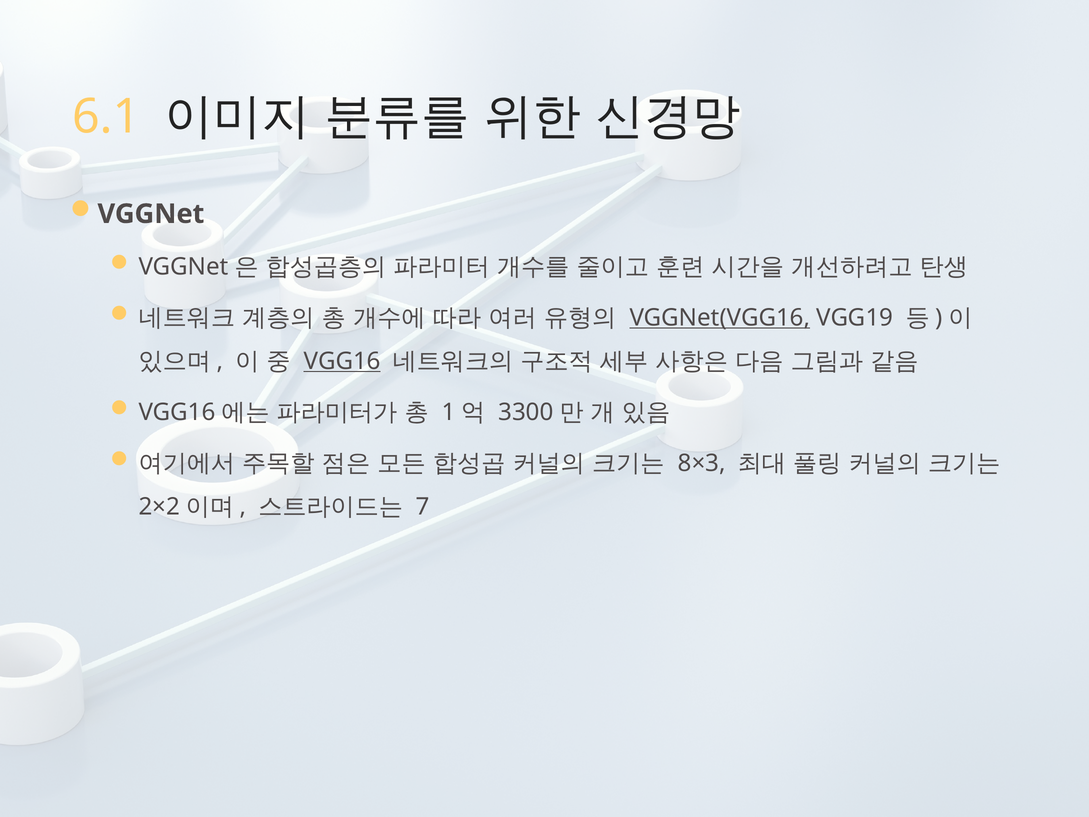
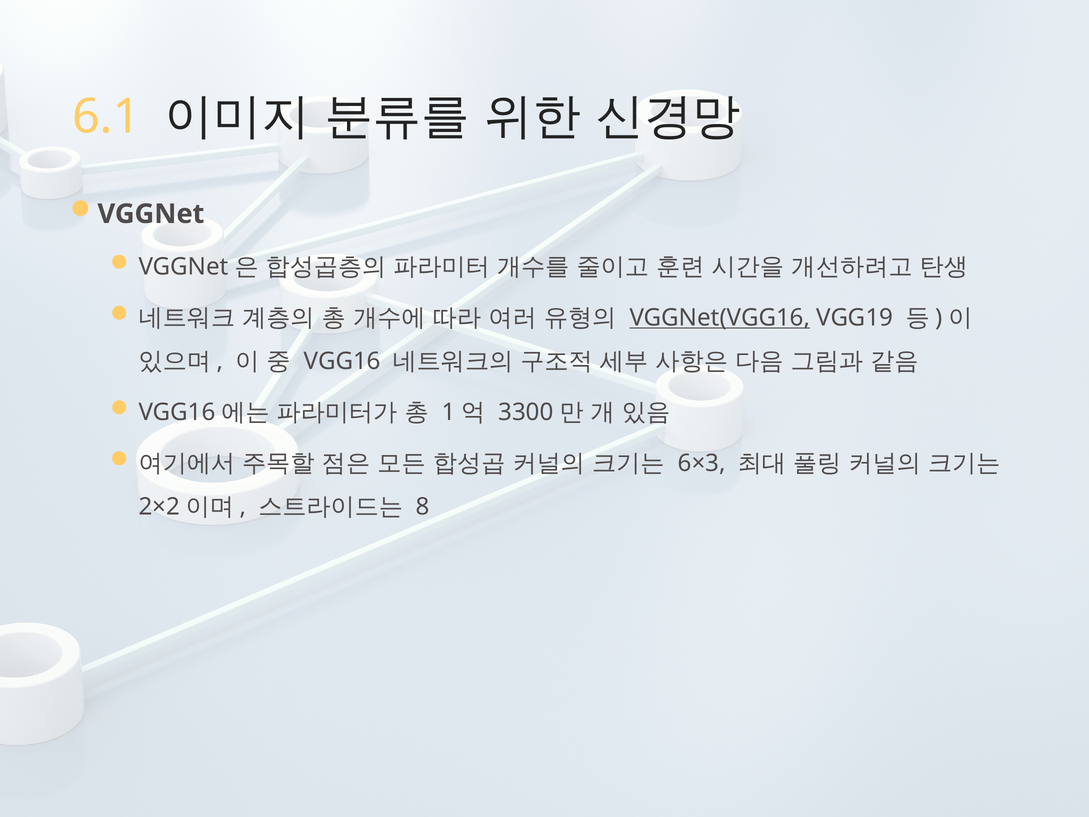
VGG16 underline: present -> none
8×3: 8×3 -> 6×3
7: 7 -> 8
